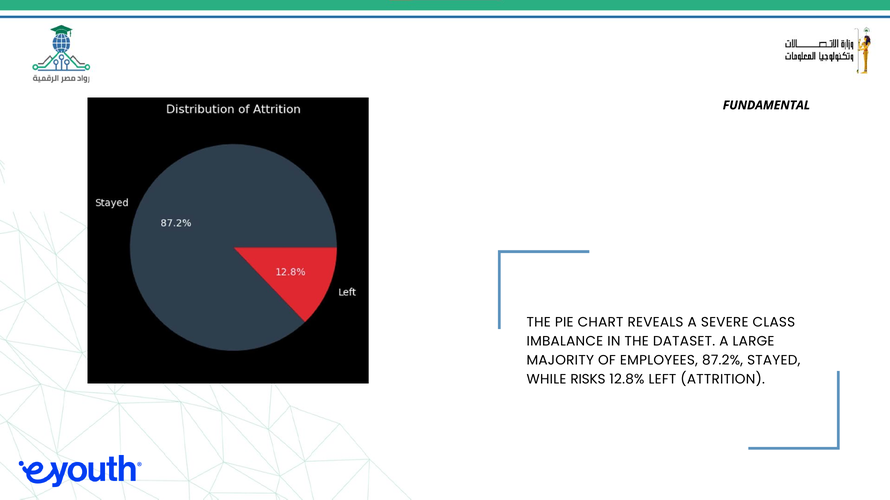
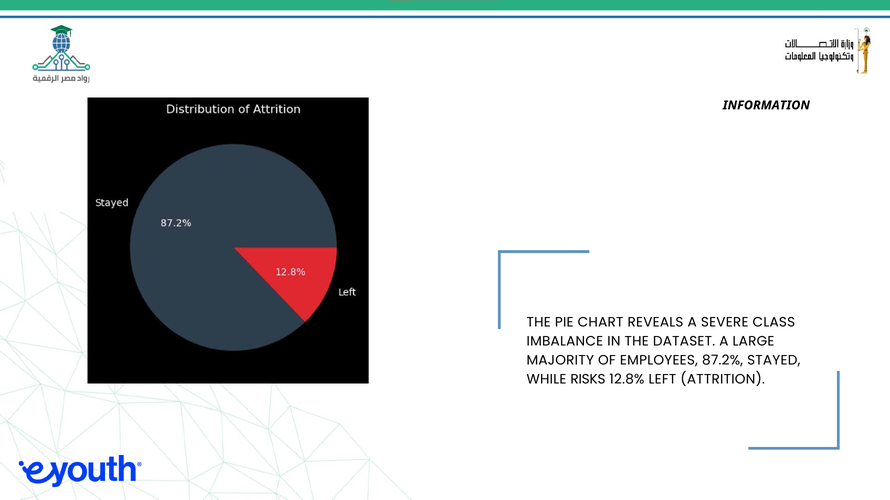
FUNDAMENTAL: FUNDAMENTAL -> INFORMATION
